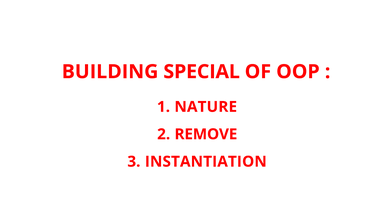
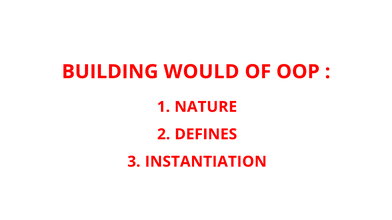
SPECIAL: SPECIAL -> WOULD
REMOVE: REMOVE -> DEFINES
